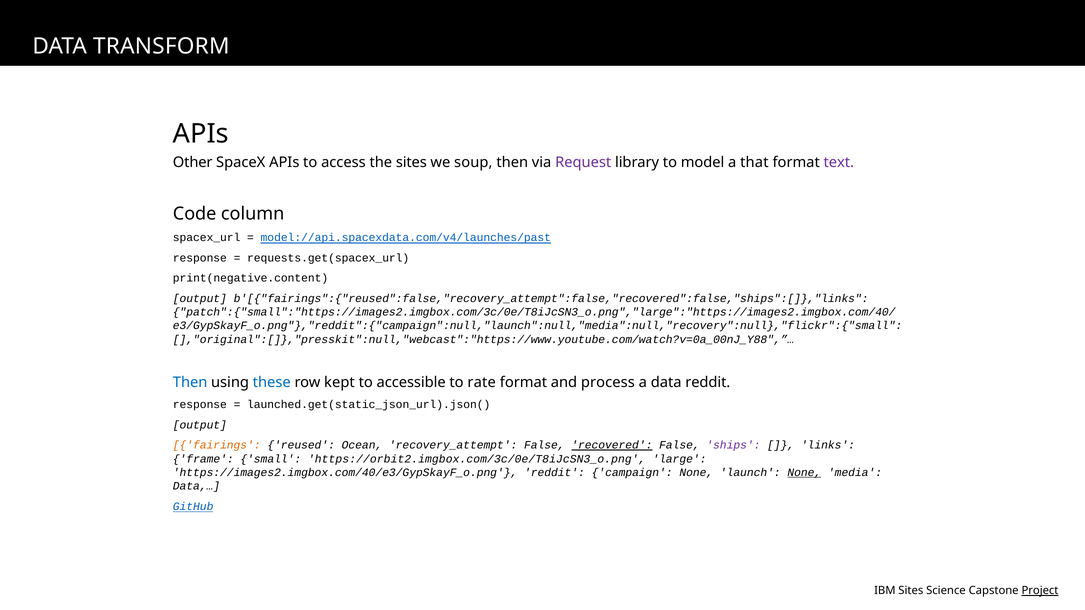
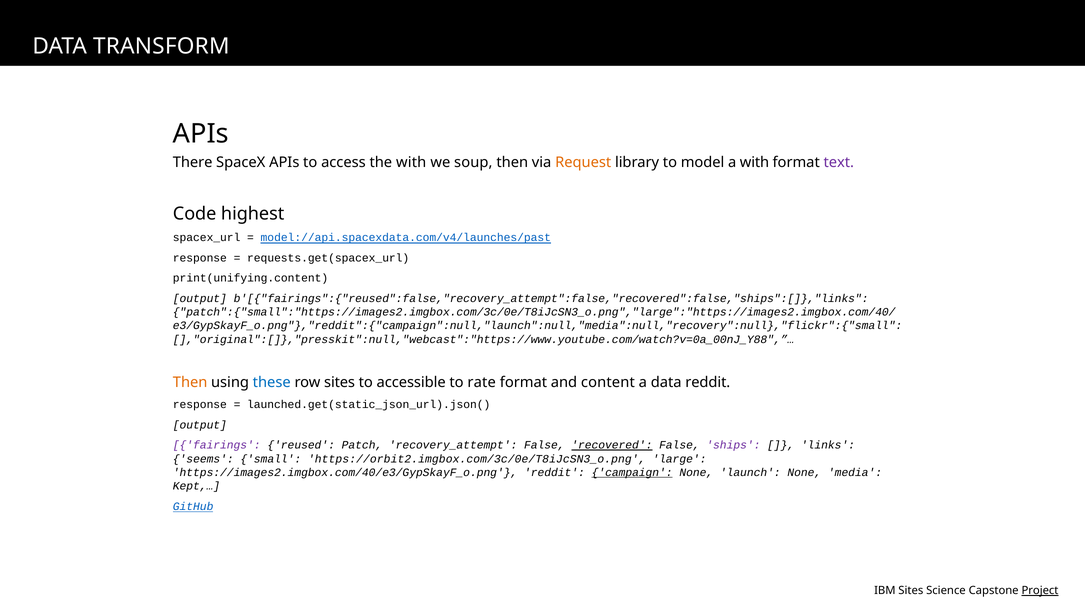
Other: Other -> There
the sites: sites -> with
Request colour: purple -> orange
a that: that -> with
column: column -> highest
print(negative.content: print(negative.content -> print(unifying.content
Then at (190, 383) colour: blue -> orange
row kept: kept -> sites
process: process -> content
fairings colour: orange -> purple
Ocean: Ocean -> Patch
frame: frame -> seems
campaign underline: none -> present
None at (804, 473) underline: present -> none
Data,…: Data,… -> Kept,…
